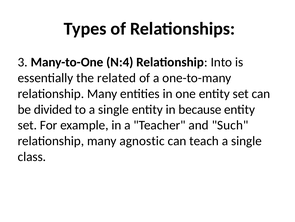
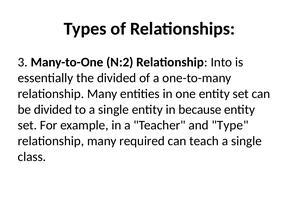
N:4: N:4 -> N:2
the related: related -> divided
Such: Such -> Type
agnostic: agnostic -> required
